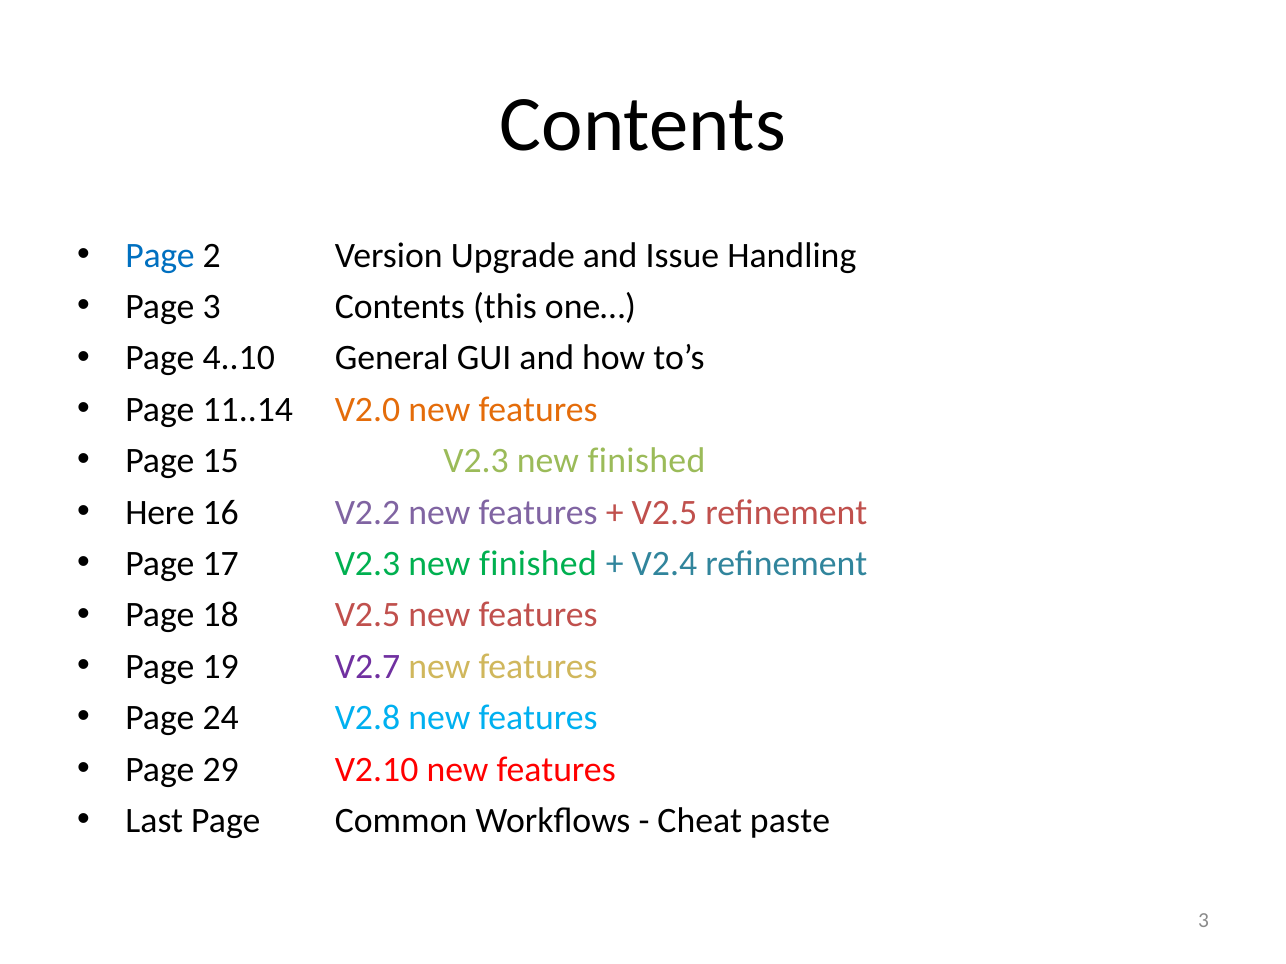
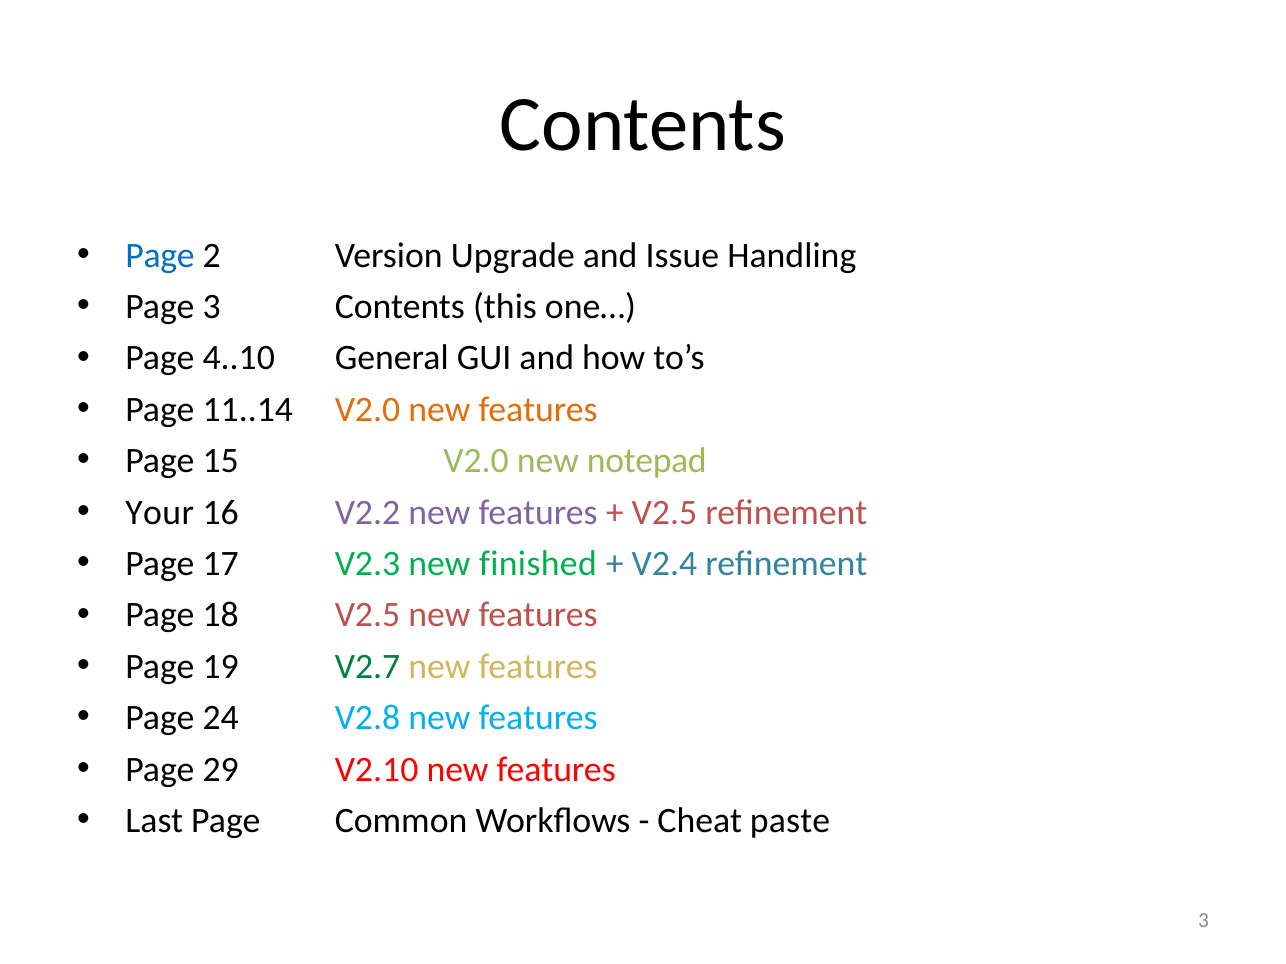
15 V2.3: V2.3 -> V2.0
finished at (646, 461): finished -> notepad
Here: Here -> Your
V2.7 colour: purple -> green
